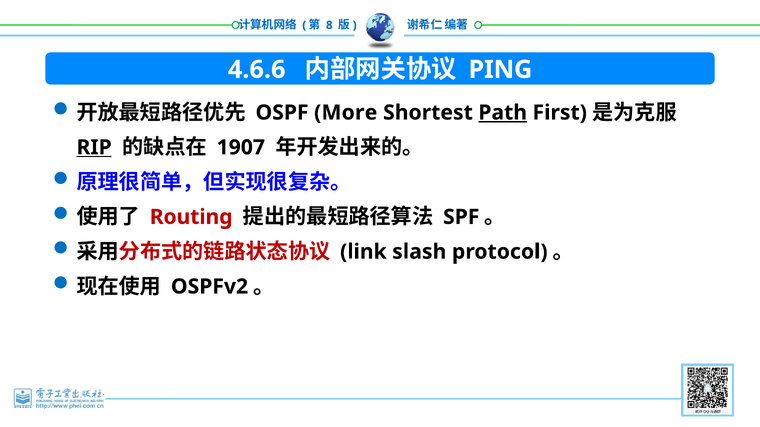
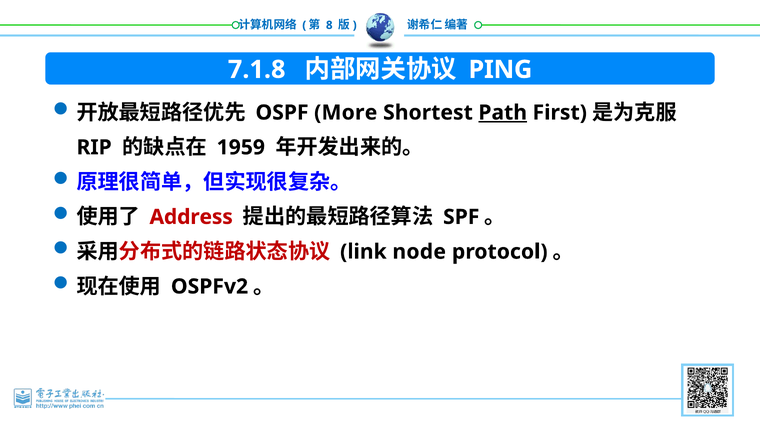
4.6.6: 4.6.6 -> 7.1.8
RIP underline: present -> none
1907: 1907 -> 1959
Routing: Routing -> Address
slash: slash -> node
